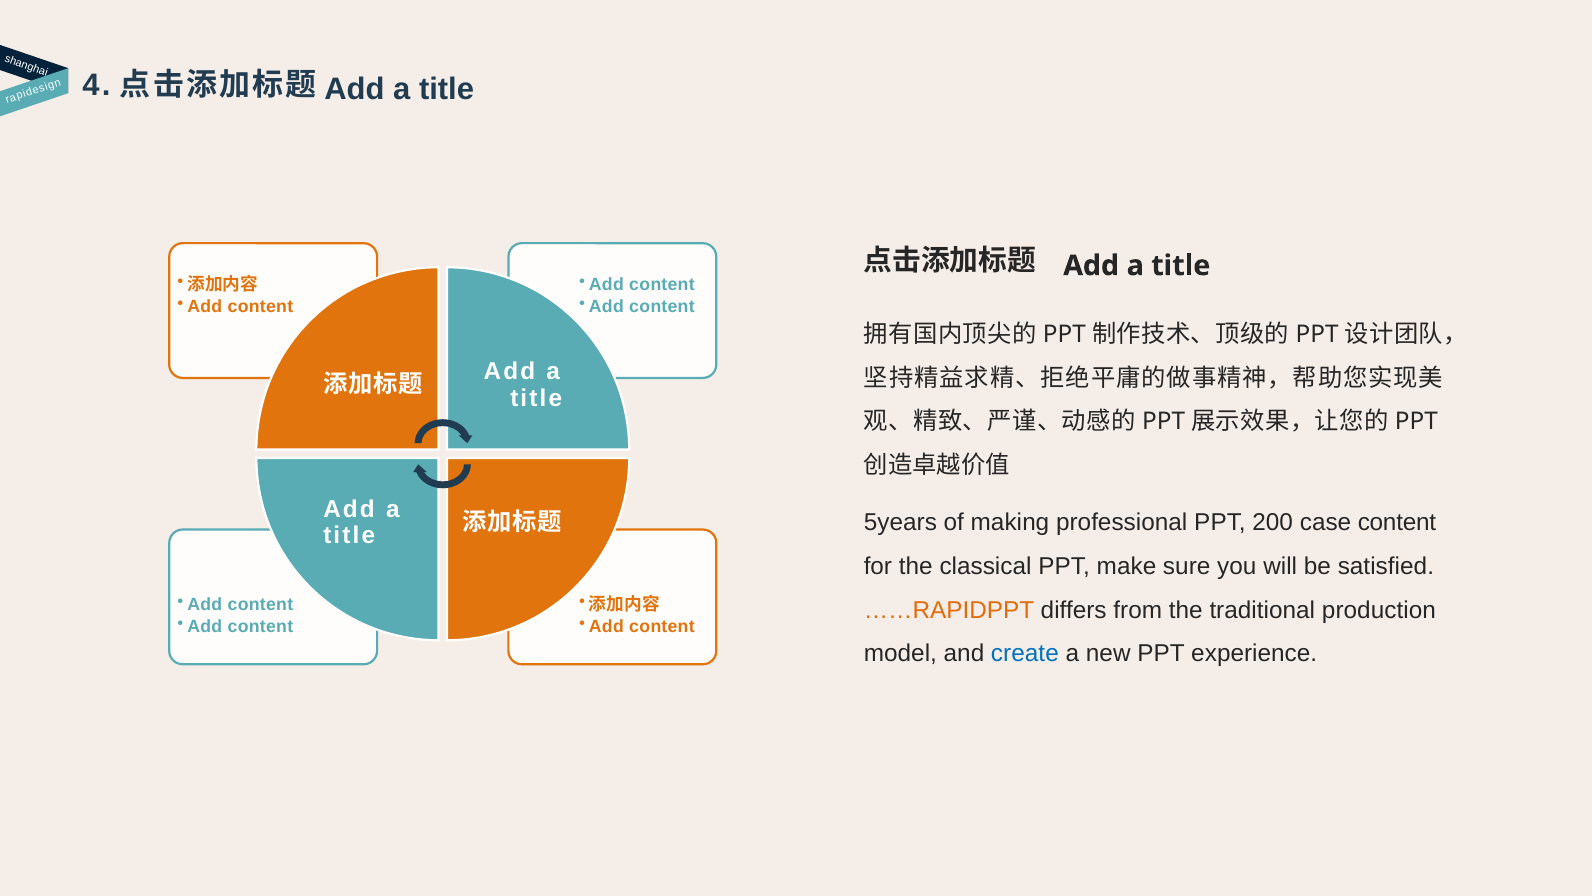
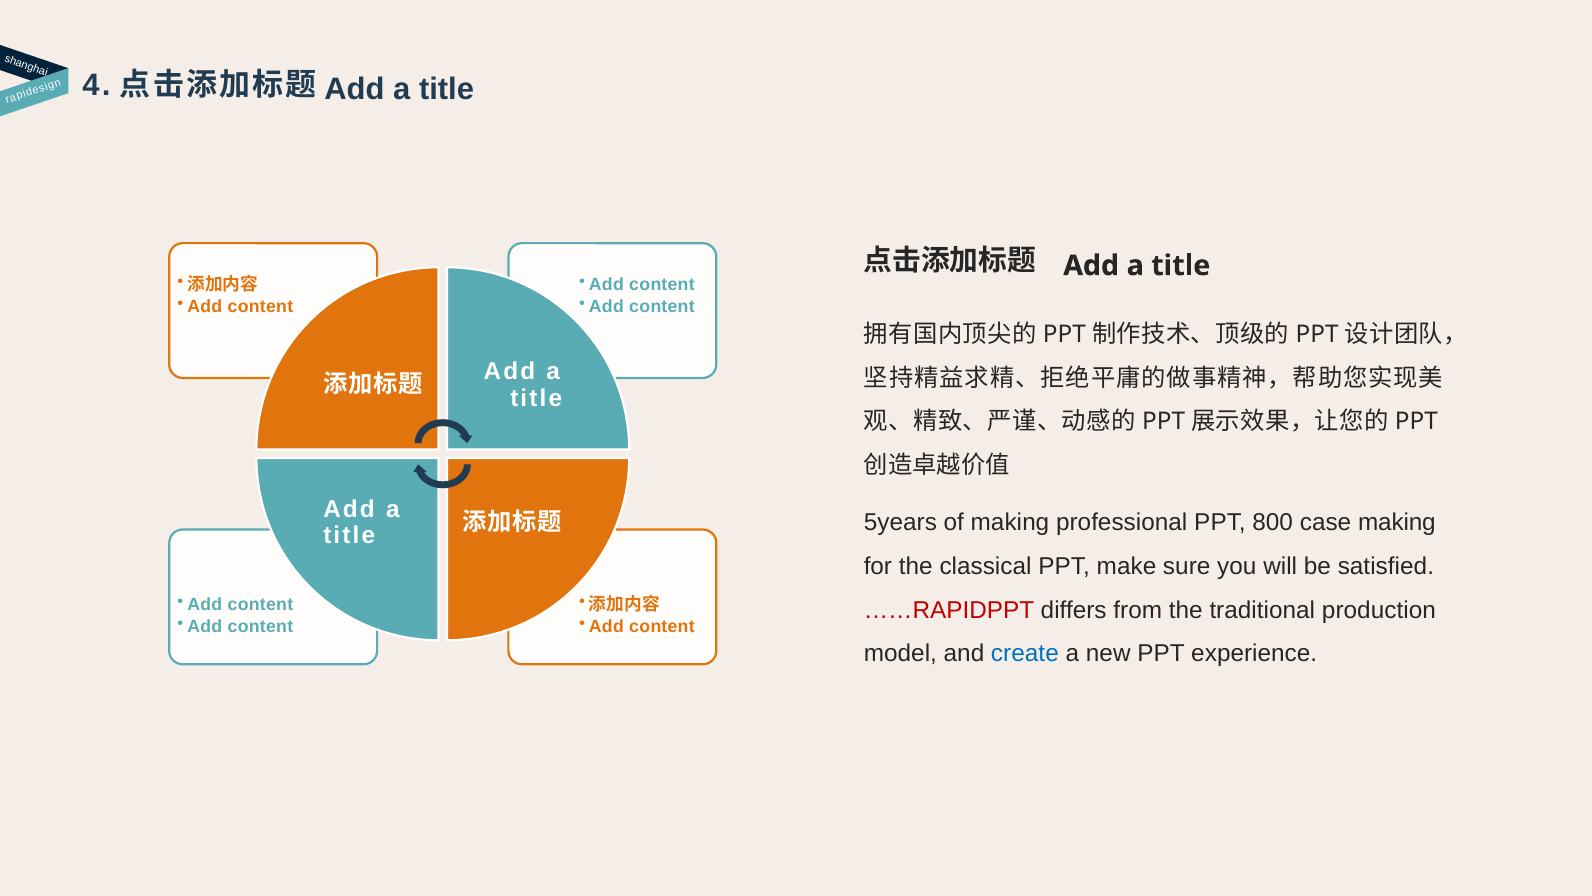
200: 200 -> 800
case content: content -> making
……RAPIDPPT colour: orange -> red
